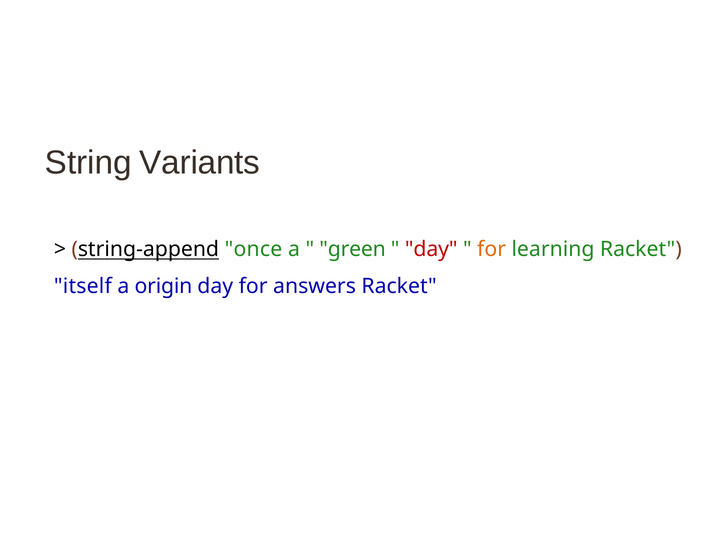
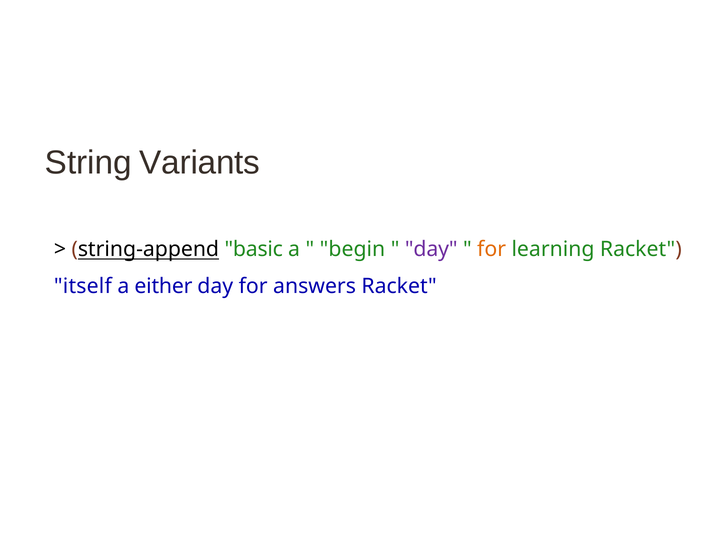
once: once -> basic
green: green -> begin
day at (431, 249) colour: red -> purple
origin: origin -> either
